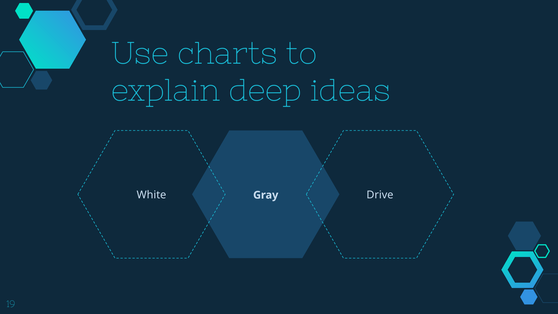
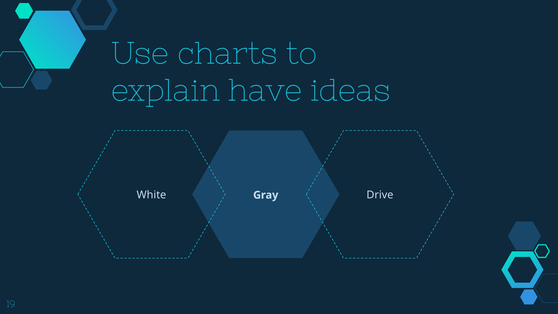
deep: deep -> have
